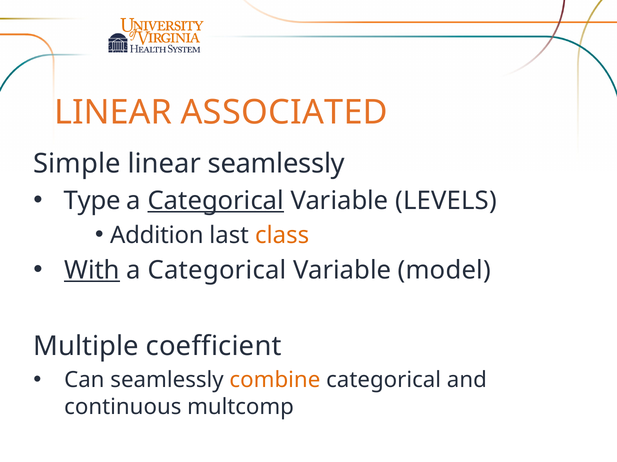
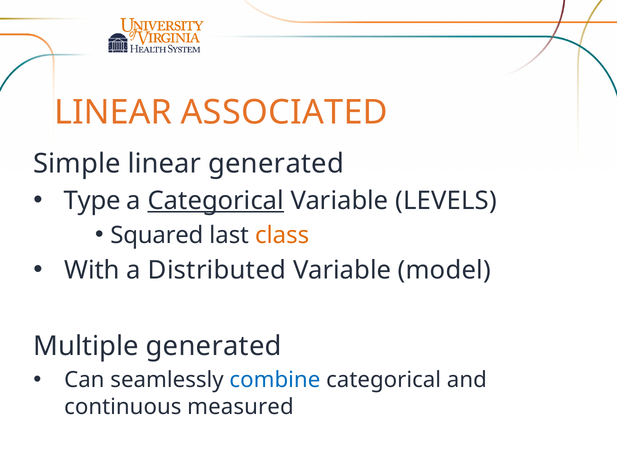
linear seamlessly: seamlessly -> generated
Addition: Addition -> Squared
With underline: present -> none
Categorical at (217, 271): Categorical -> Distributed
Multiple coefficient: coefficient -> generated
combine colour: orange -> blue
multcomp: multcomp -> measured
